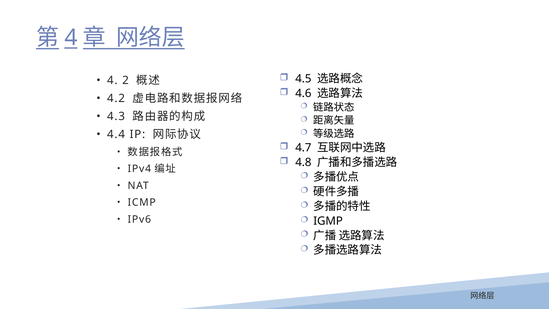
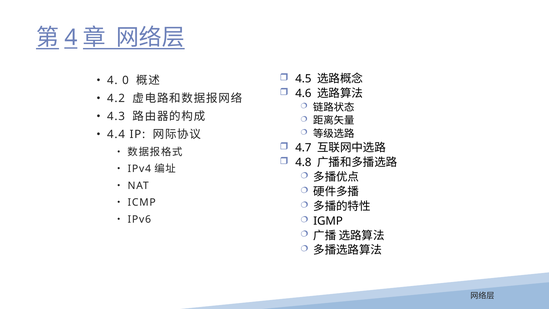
2: 2 -> 0
